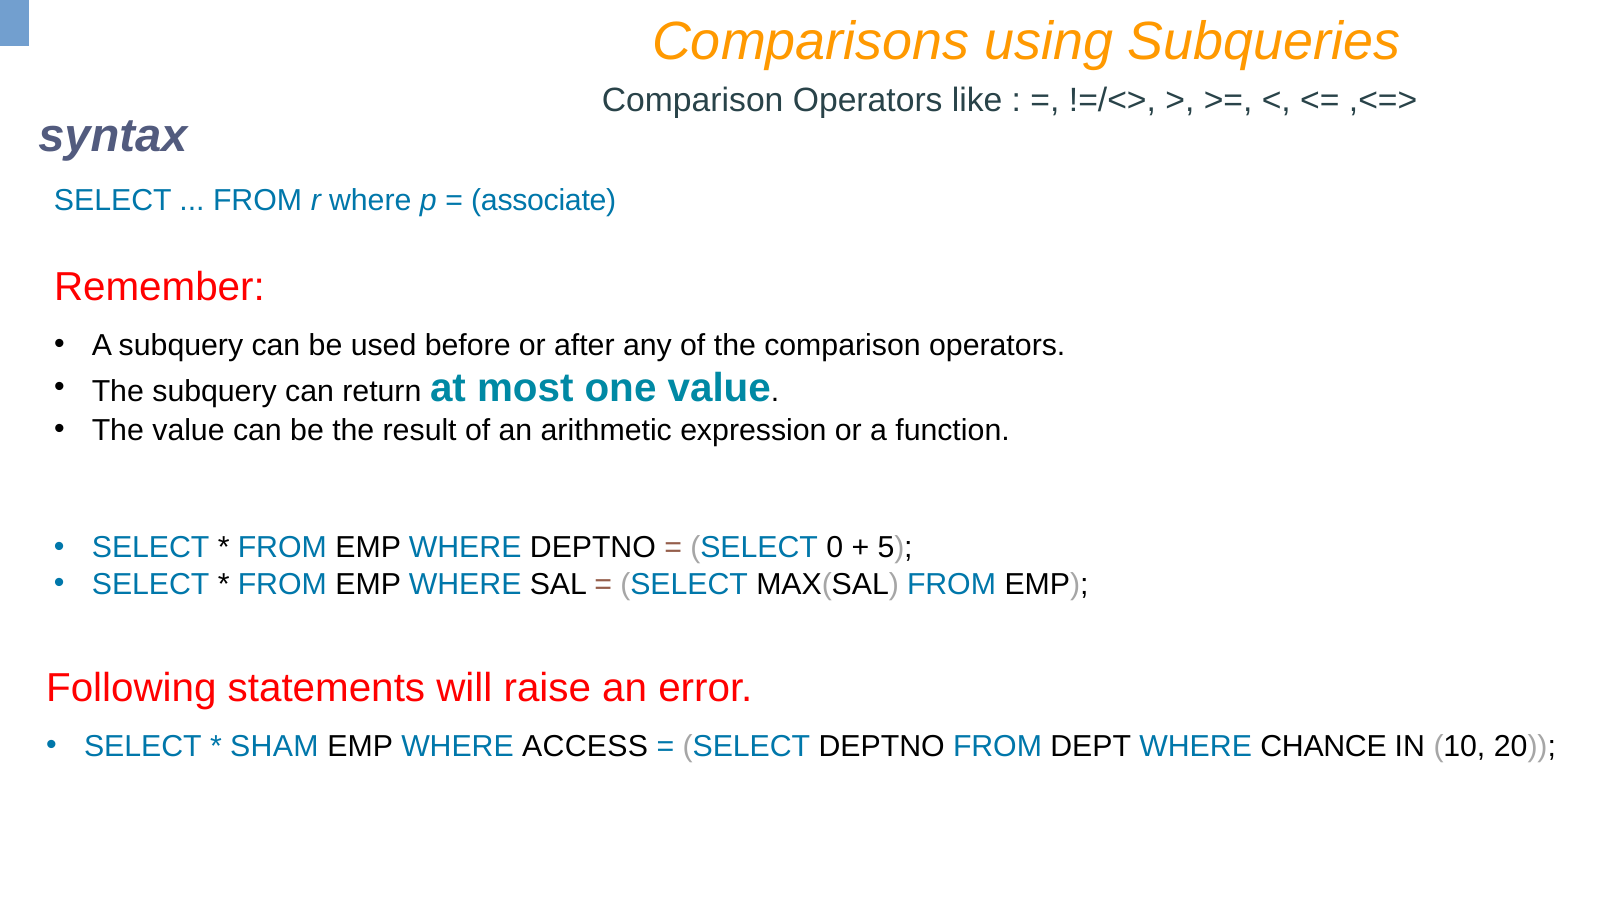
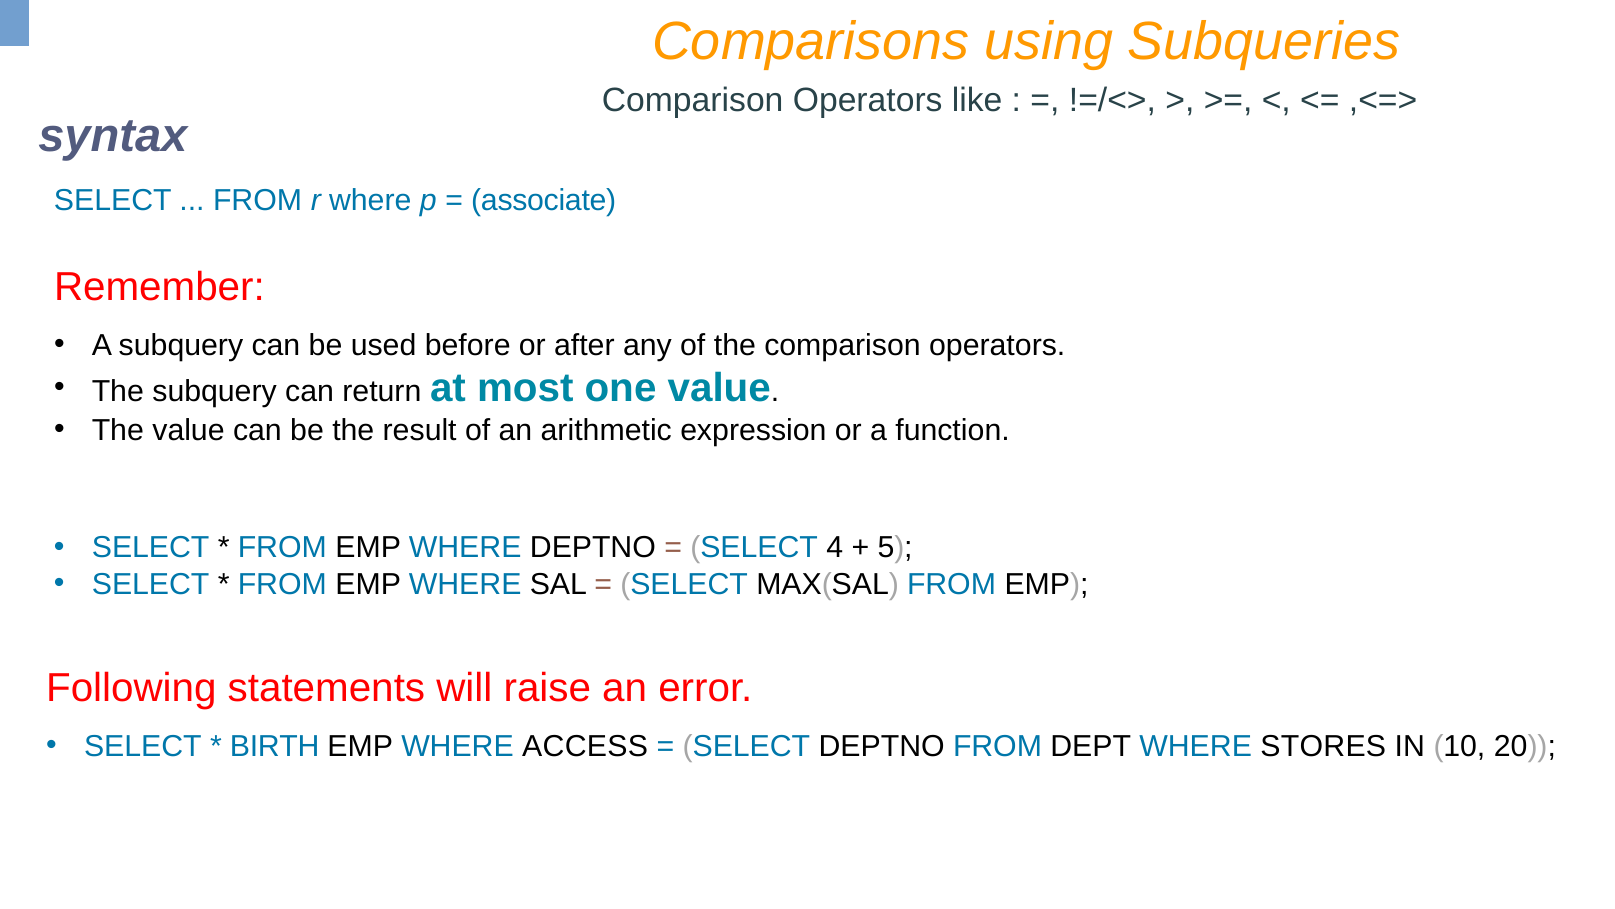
0: 0 -> 4
SHAM: SHAM -> BIRTH
CHANCE: CHANCE -> STORES
